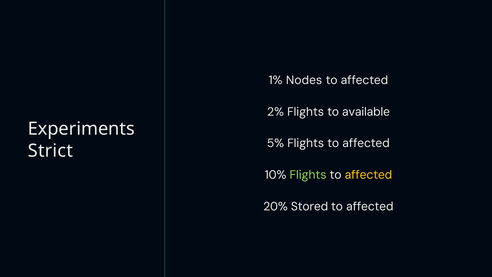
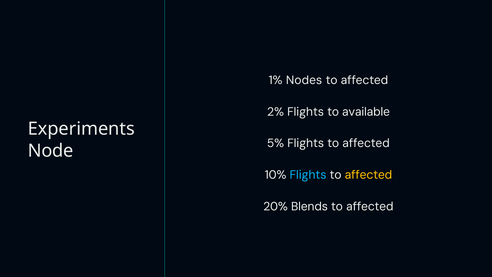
Strict: Strict -> Node
Flights at (308, 175) colour: light green -> light blue
Stored: Stored -> Blends
